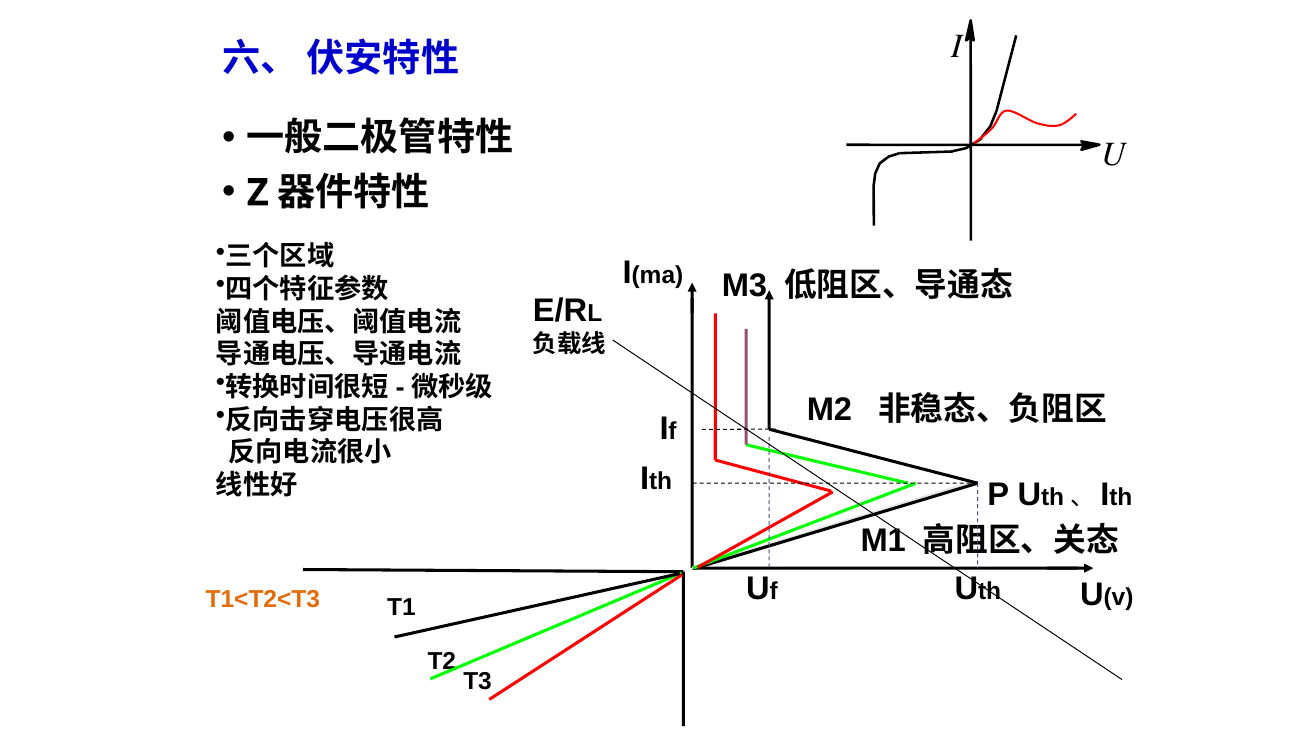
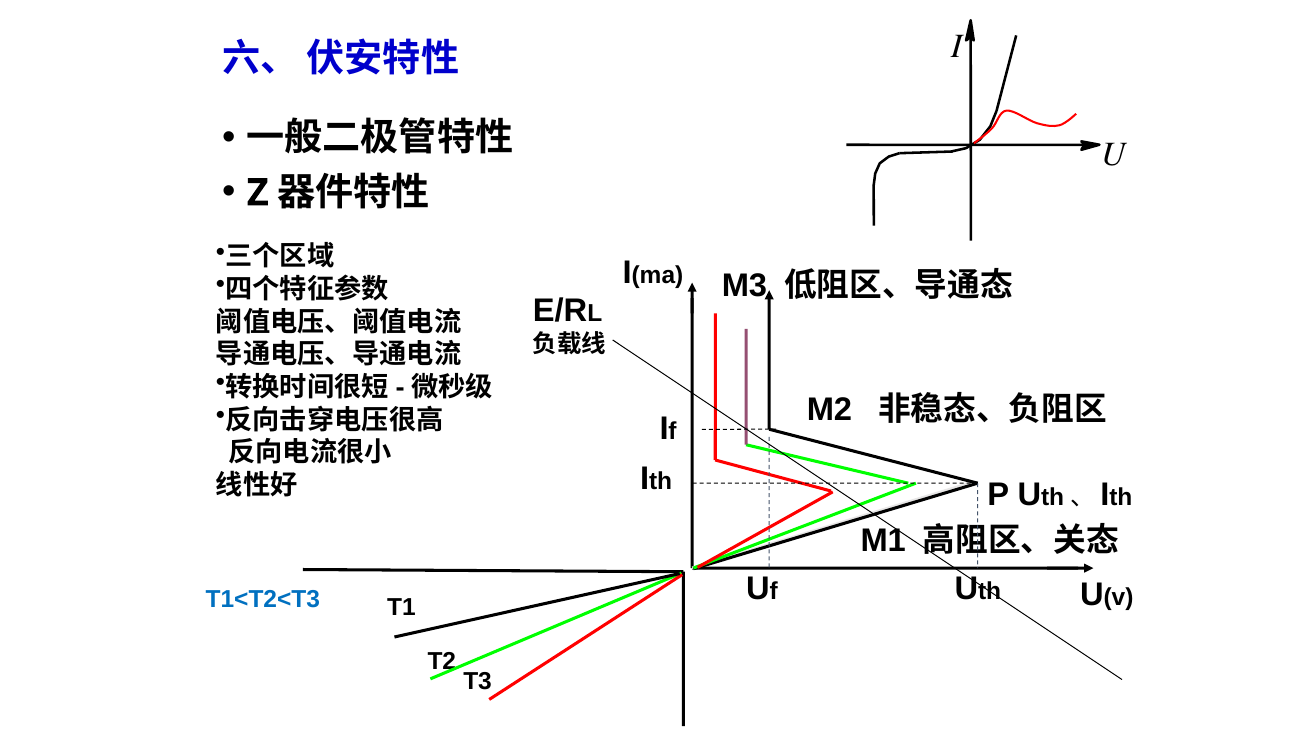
T1<T2<T3 colour: orange -> blue
